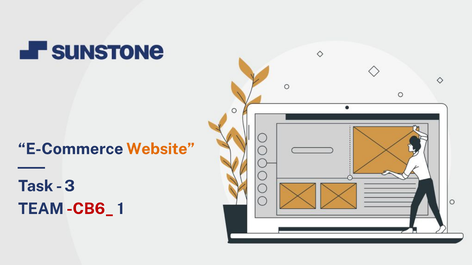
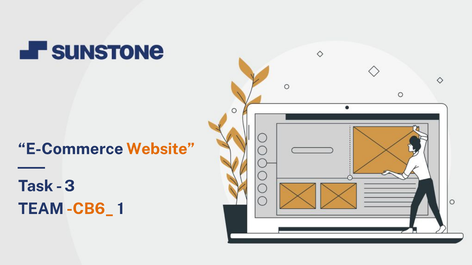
CB6_ colour: red -> orange
